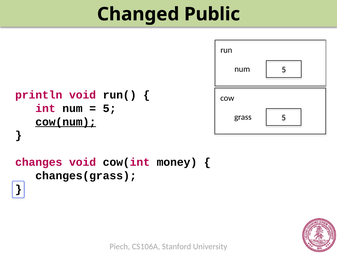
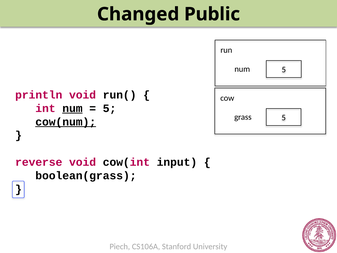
num at (72, 108) underline: none -> present
changes: changes -> reverse
money: money -> input
changes(grass: changes(grass -> boolean(grass
